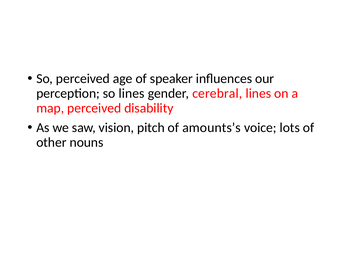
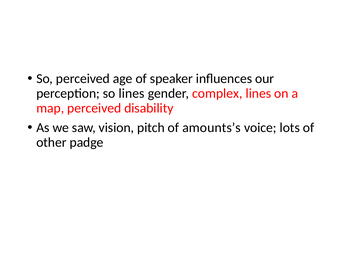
cerebral: cerebral -> complex
nouns: nouns -> padge
